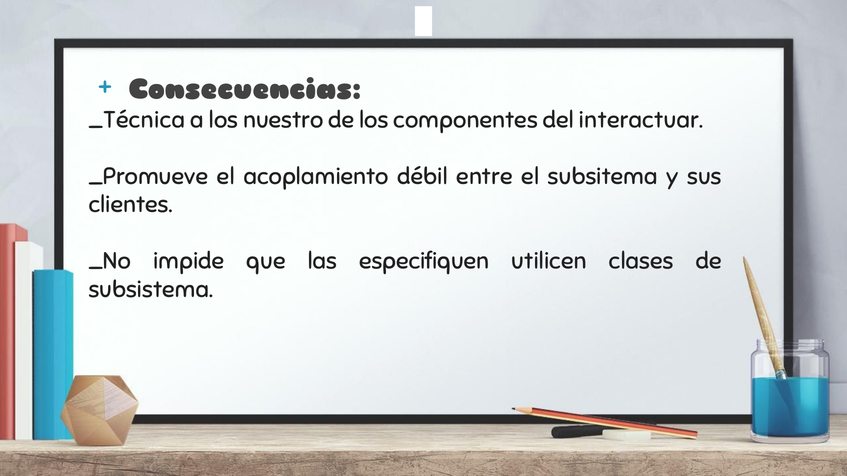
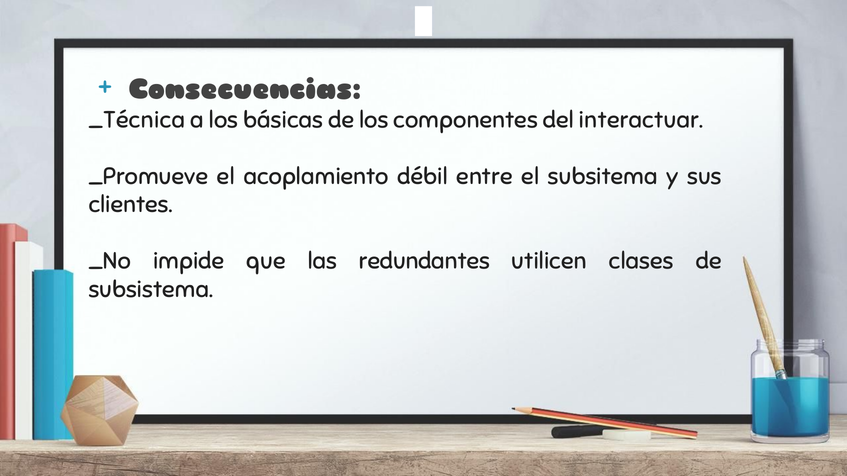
nuestro: nuestro -> básicas
especifiquen: especifiquen -> redundantes
